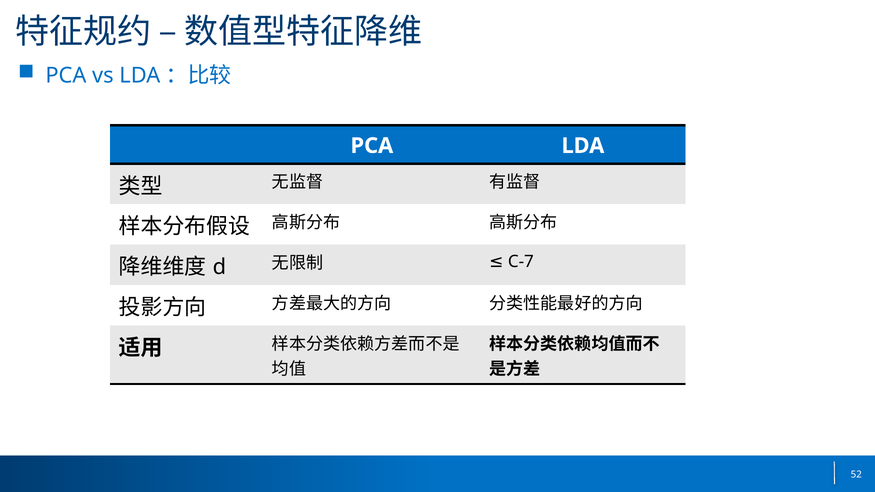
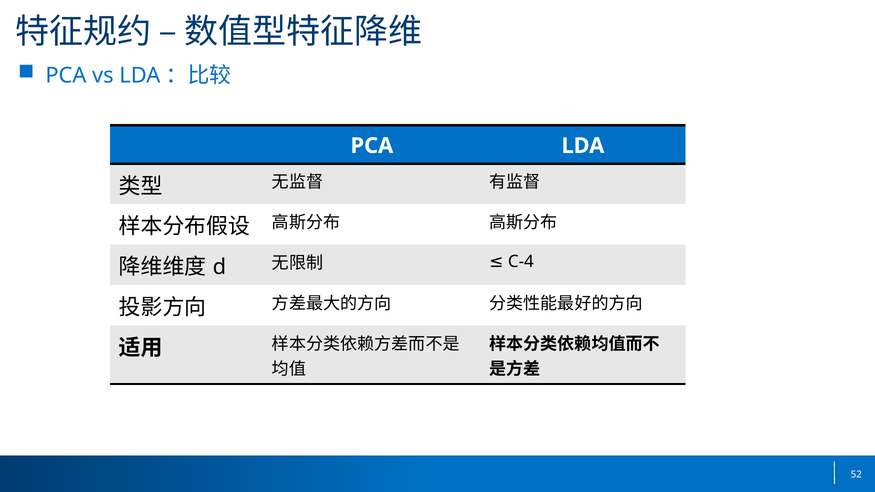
C-7: C-7 -> C-4
